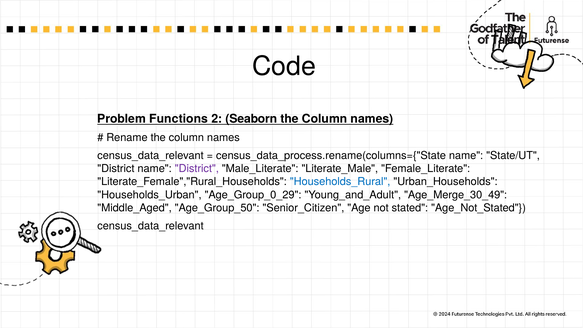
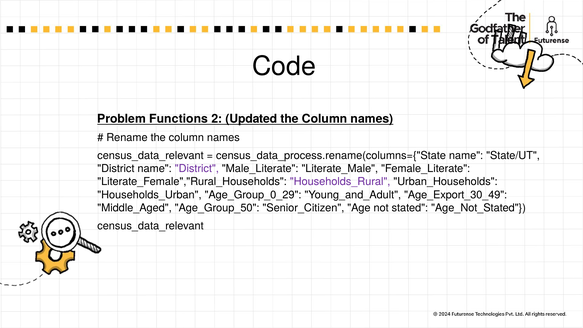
Seaborn: Seaborn -> Updated
Households_Rural colour: blue -> purple
Age_Merge_30_49: Age_Merge_30_49 -> Age_Export_30_49
